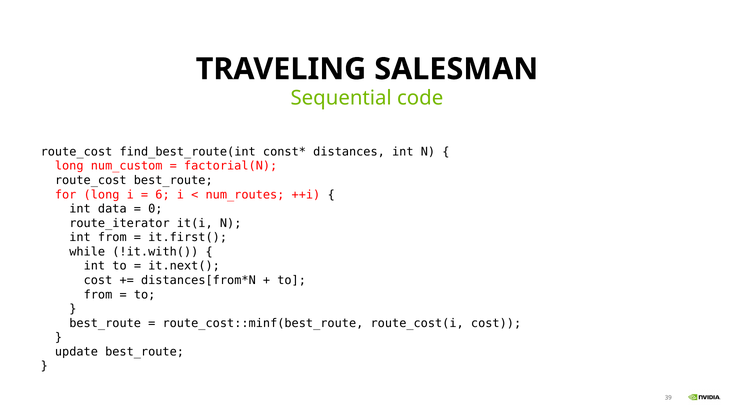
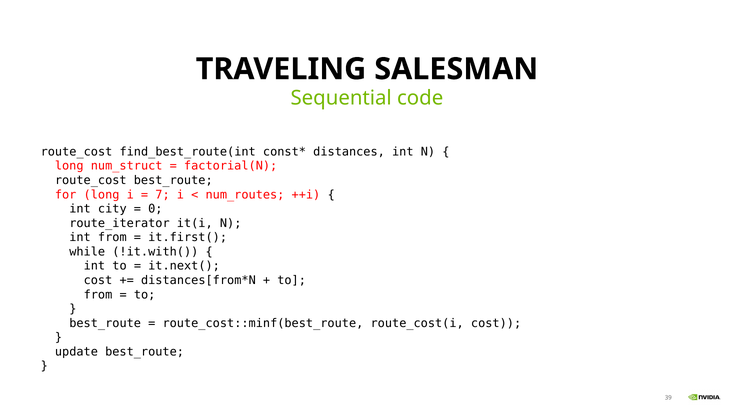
num_custom: num_custom -> num_struct
6: 6 -> 7
data: data -> city
